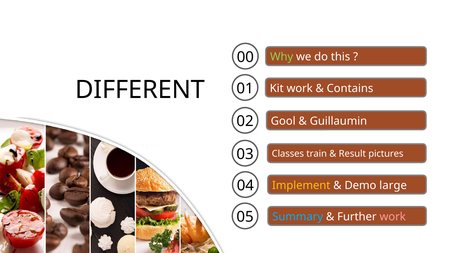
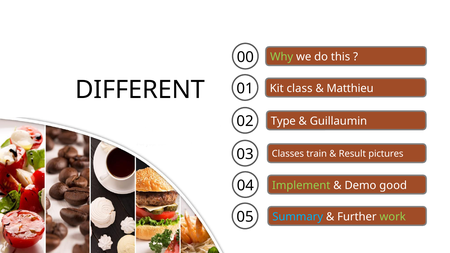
Kit work: work -> class
Contains: Contains -> Matthieu
Gool: Gool -> Type
Implement colour: yellow -> light green
large: large -> good
work at (393, 217) colour: pink -> light green
